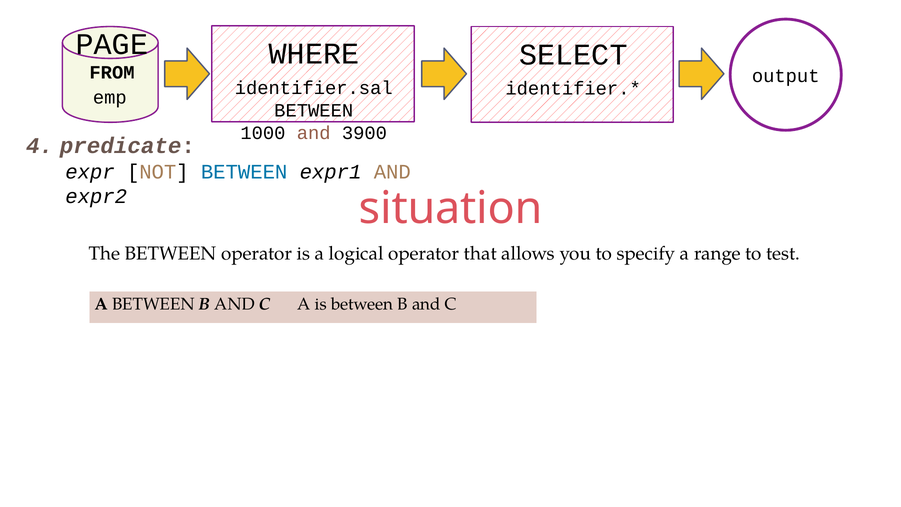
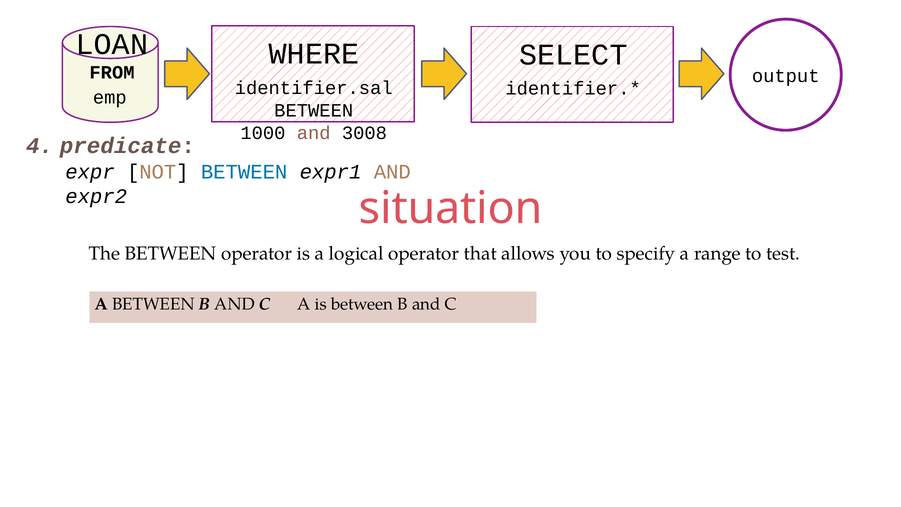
PAGE: PAGE -> LOAN
3900: 3900 -> 3008
